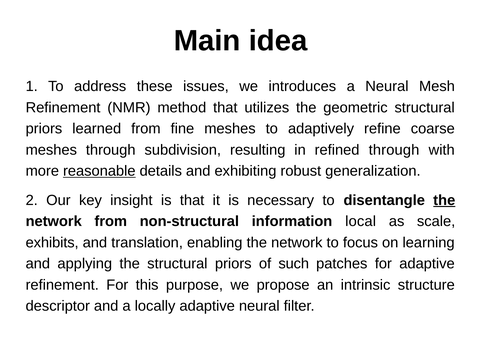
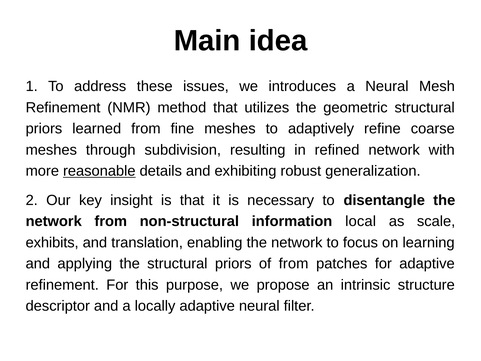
refined through: through -> network
the at (444, 200) underline: present -> none
of such: such -> from
